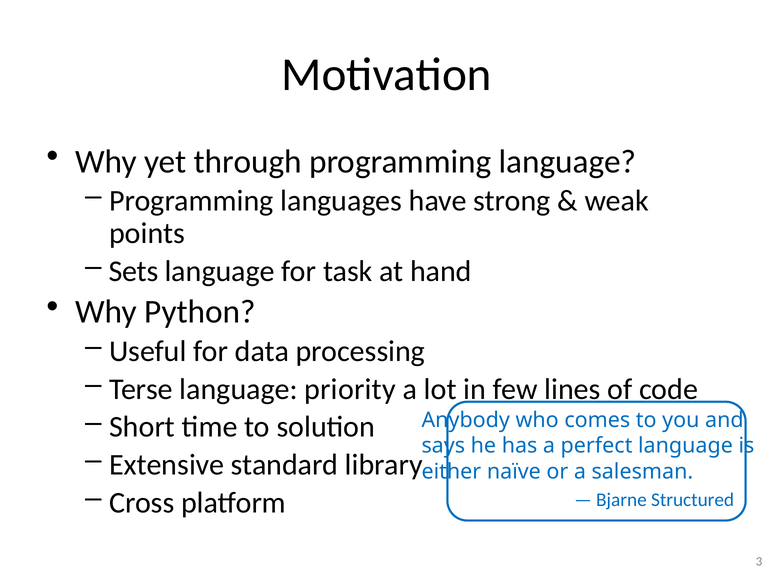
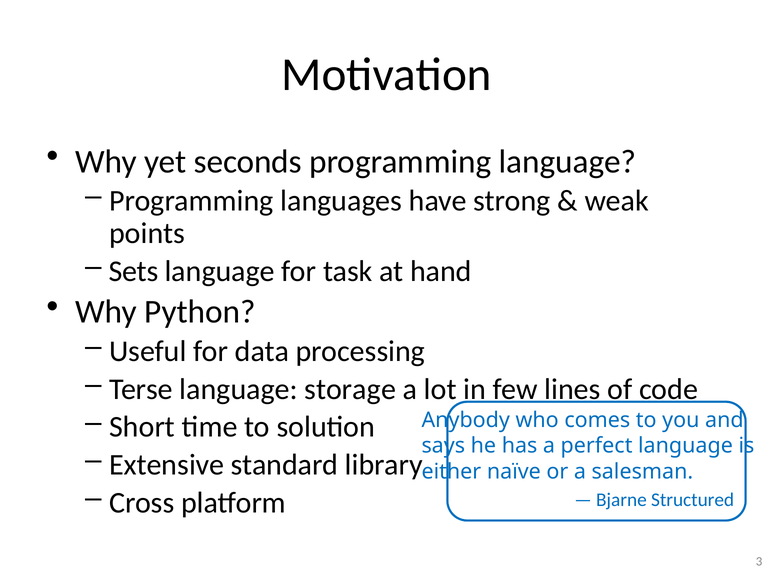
through: through -> seconds
priority: priority -> storage
